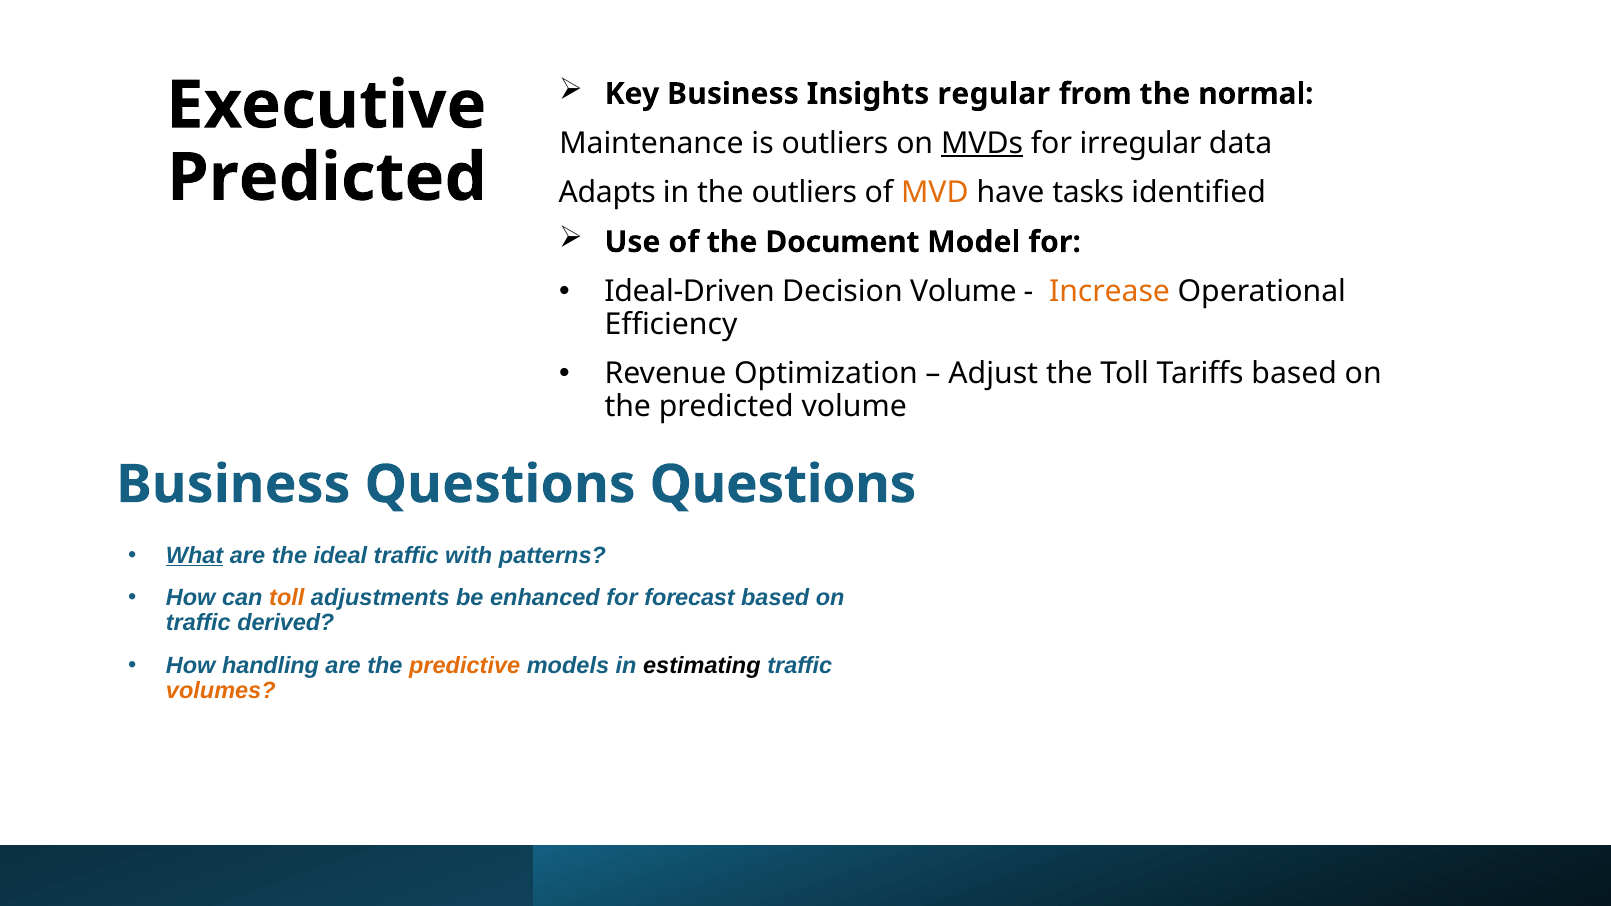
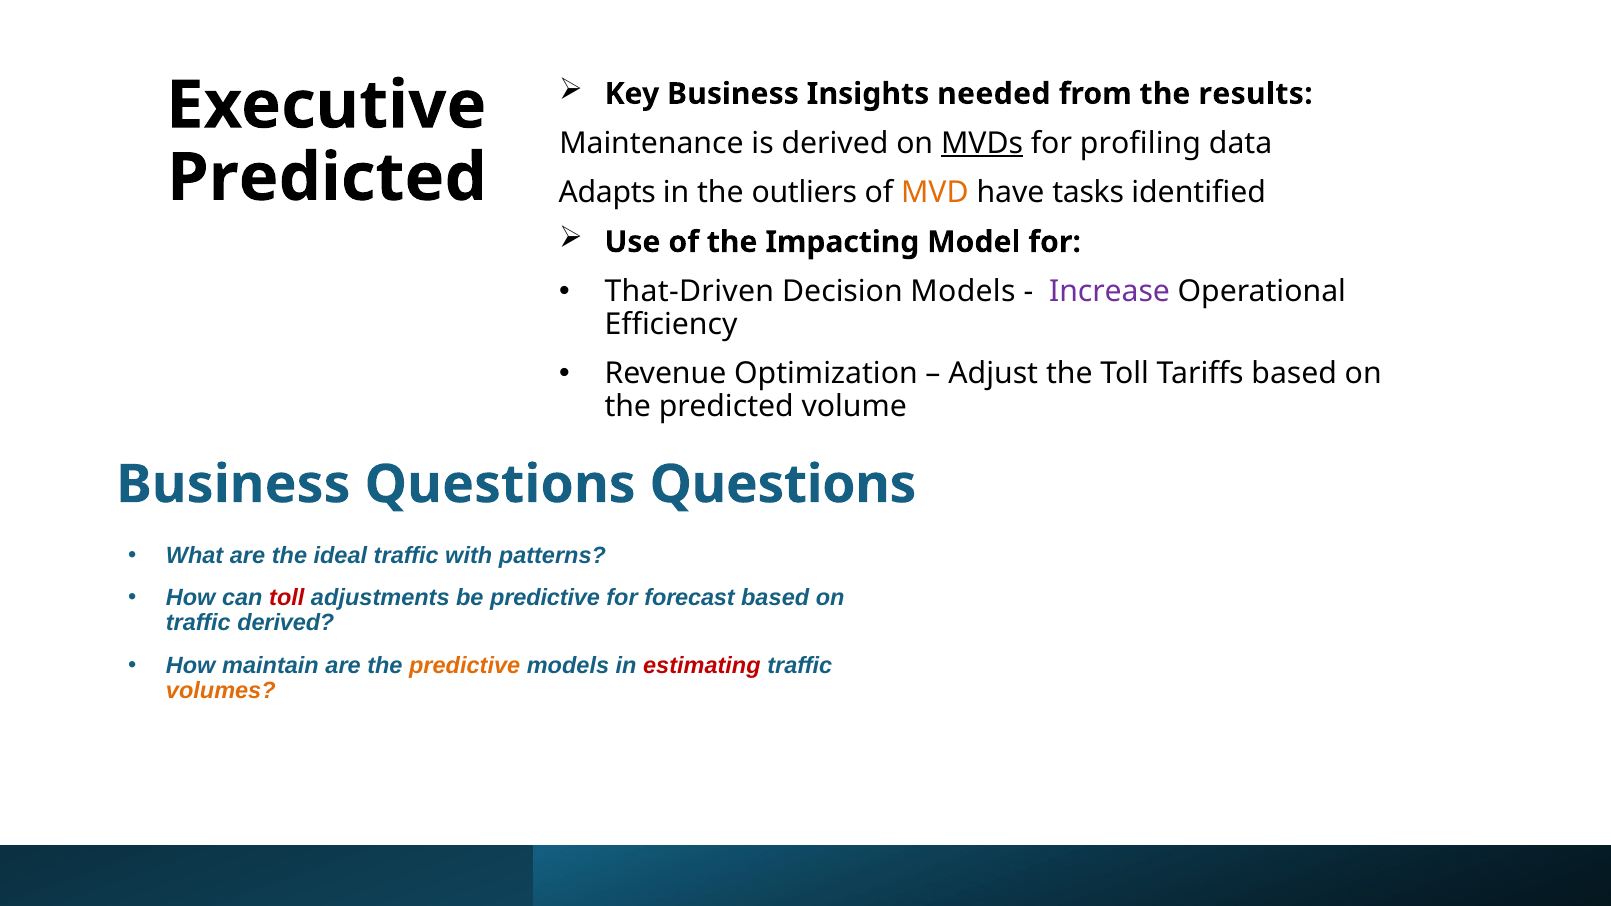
regular: regular -> needed
normal: normal -> results
is outliers: outliers -> derived
irregular: irregular -> profiling
Document: Document -> Impacting
Ideal-Driven: Ideal-Driven -> That-Driven
Decision Volume: Volume -> Models
Increase colour: orange -> purple
What underline: present -> none
toll at (287, 598) colour: orange -> red
be enhanced: enhanced -> predictive
handling: handling -> maintain
estimating colour: black -> red
